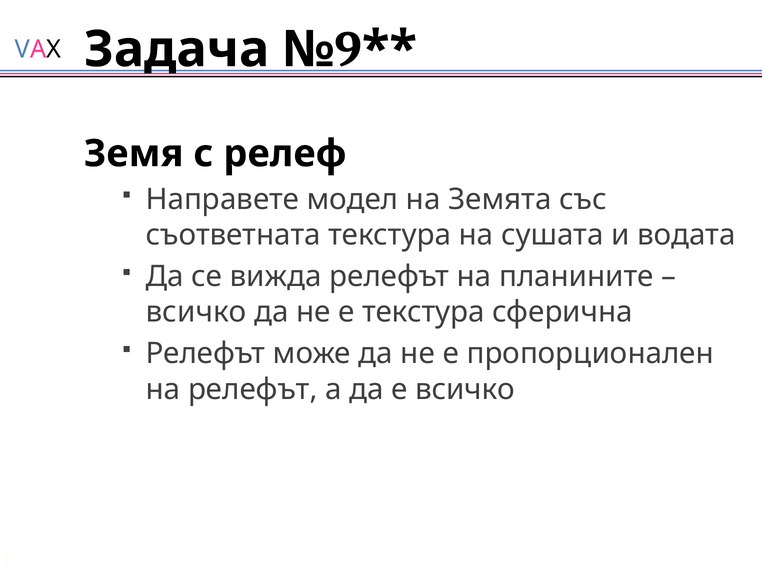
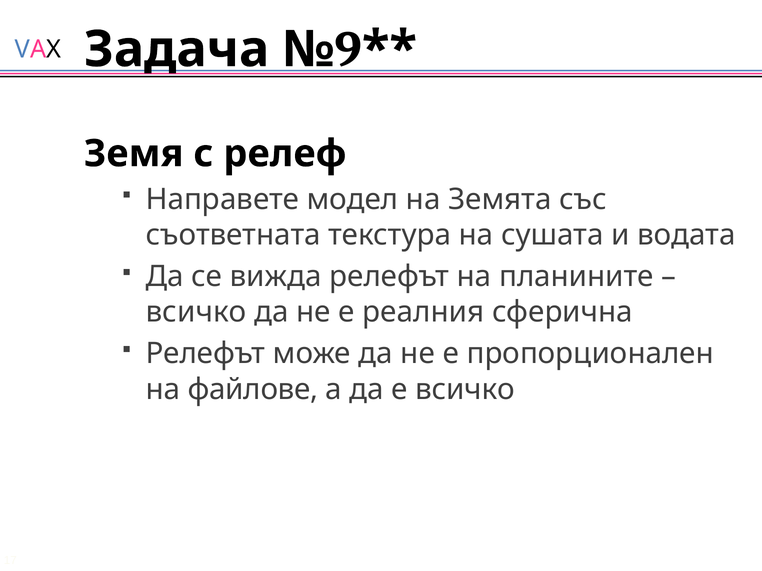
е текстура: текстура -> реалния
на релефът: релефът -> файлове
